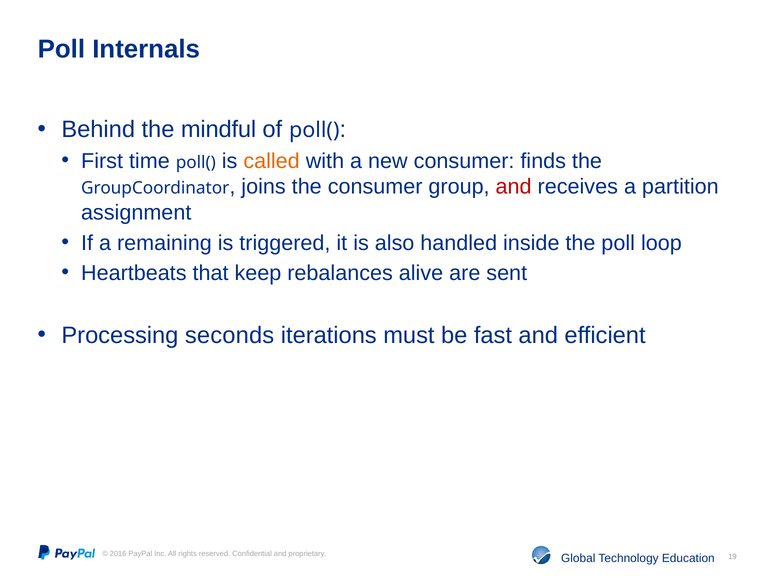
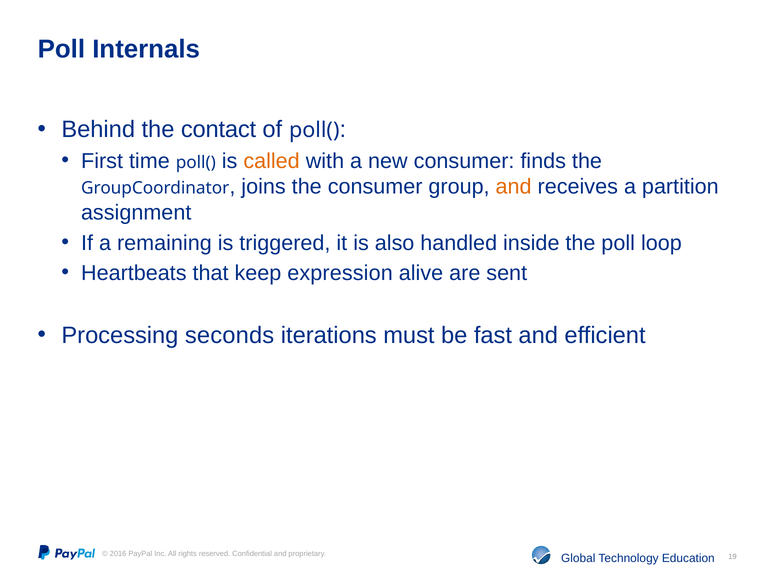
mindful: mindful -> contact
and at (514, 187) colour: red -> orange
rebalances: rebalances -> expression
